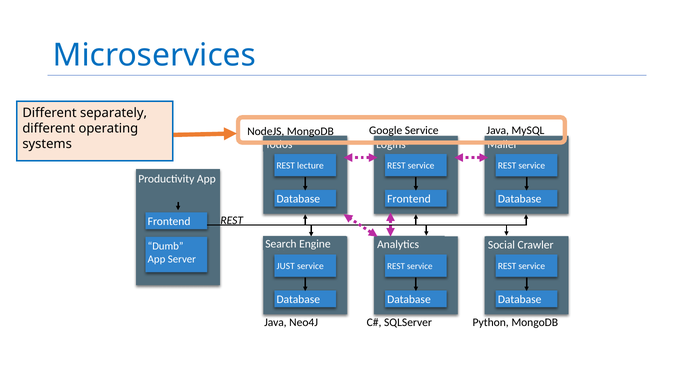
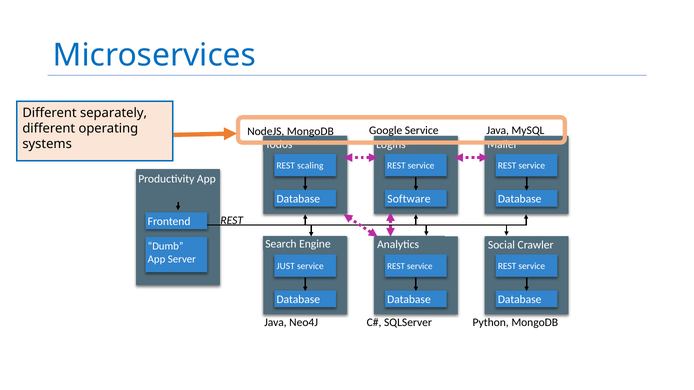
lecture: lecture -> scaling
Frontend at (409, 199): Frontend -> Software
